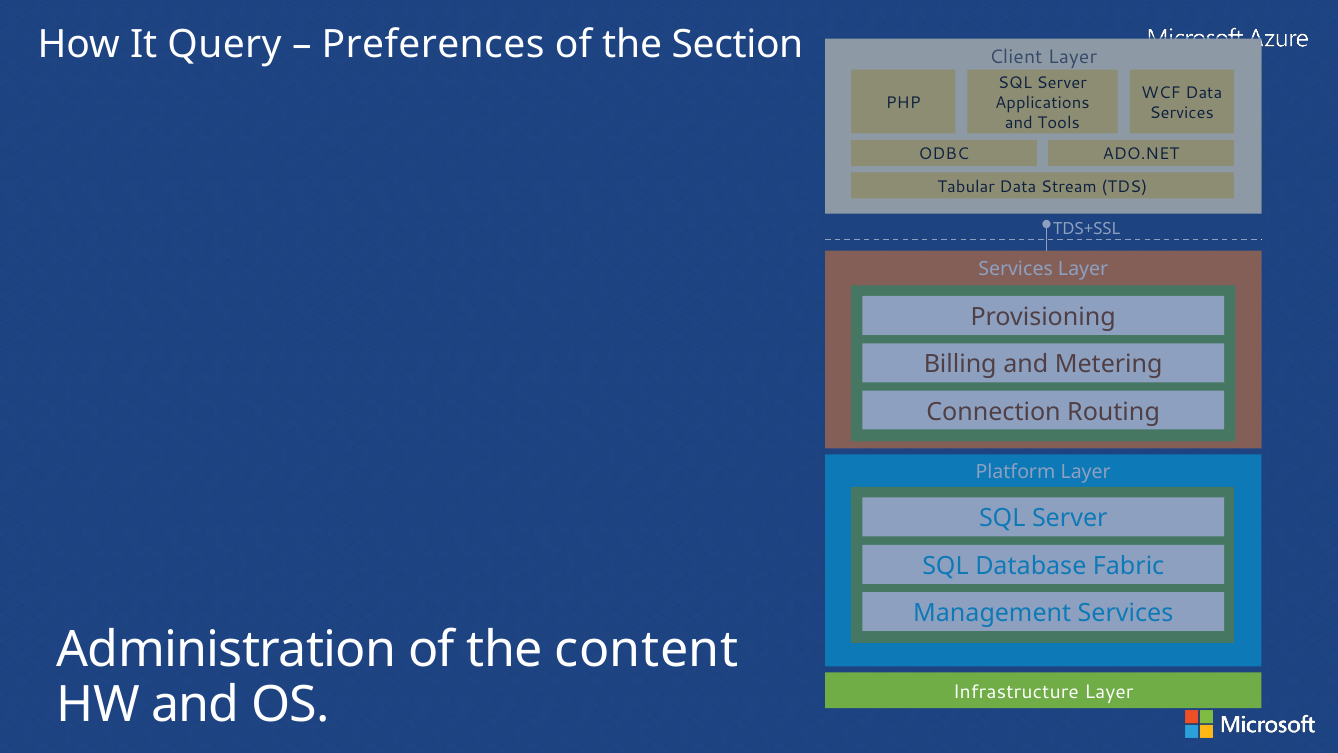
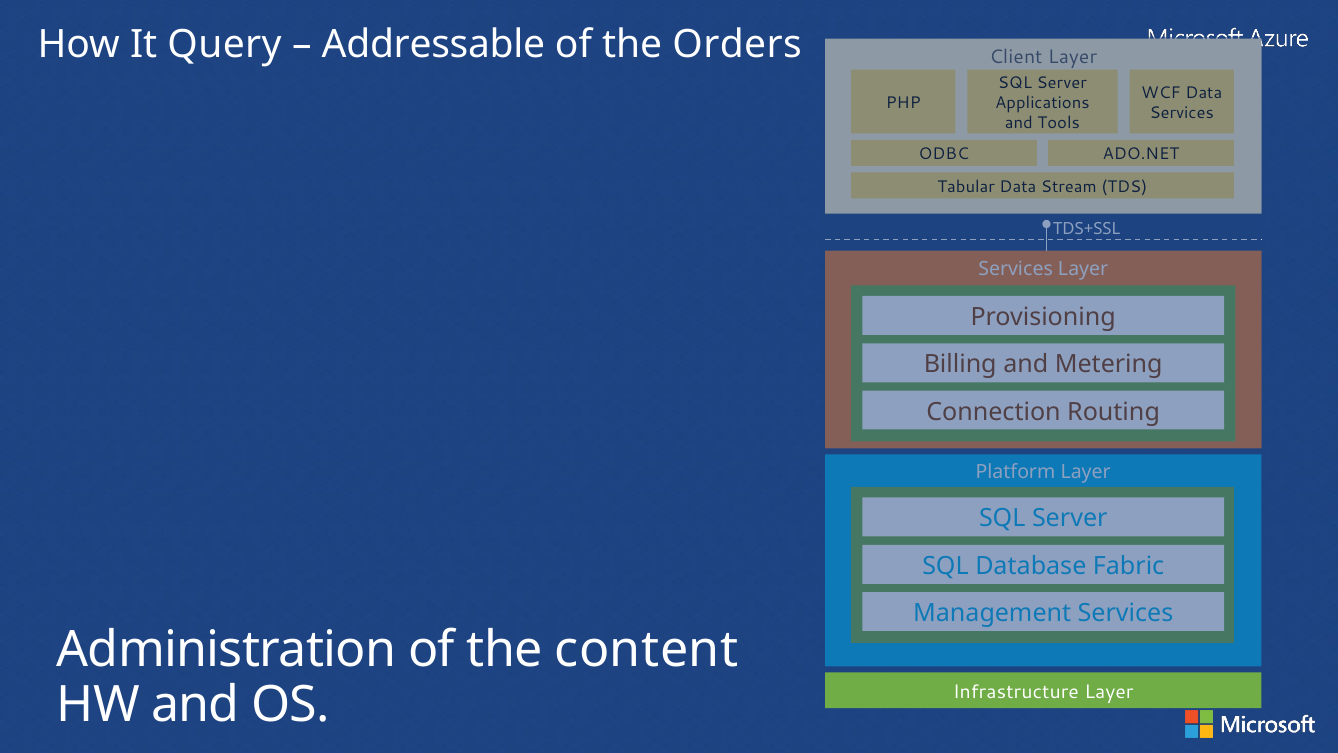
Preferences: Preferences -> Addressable
Section: Section -> Orders
